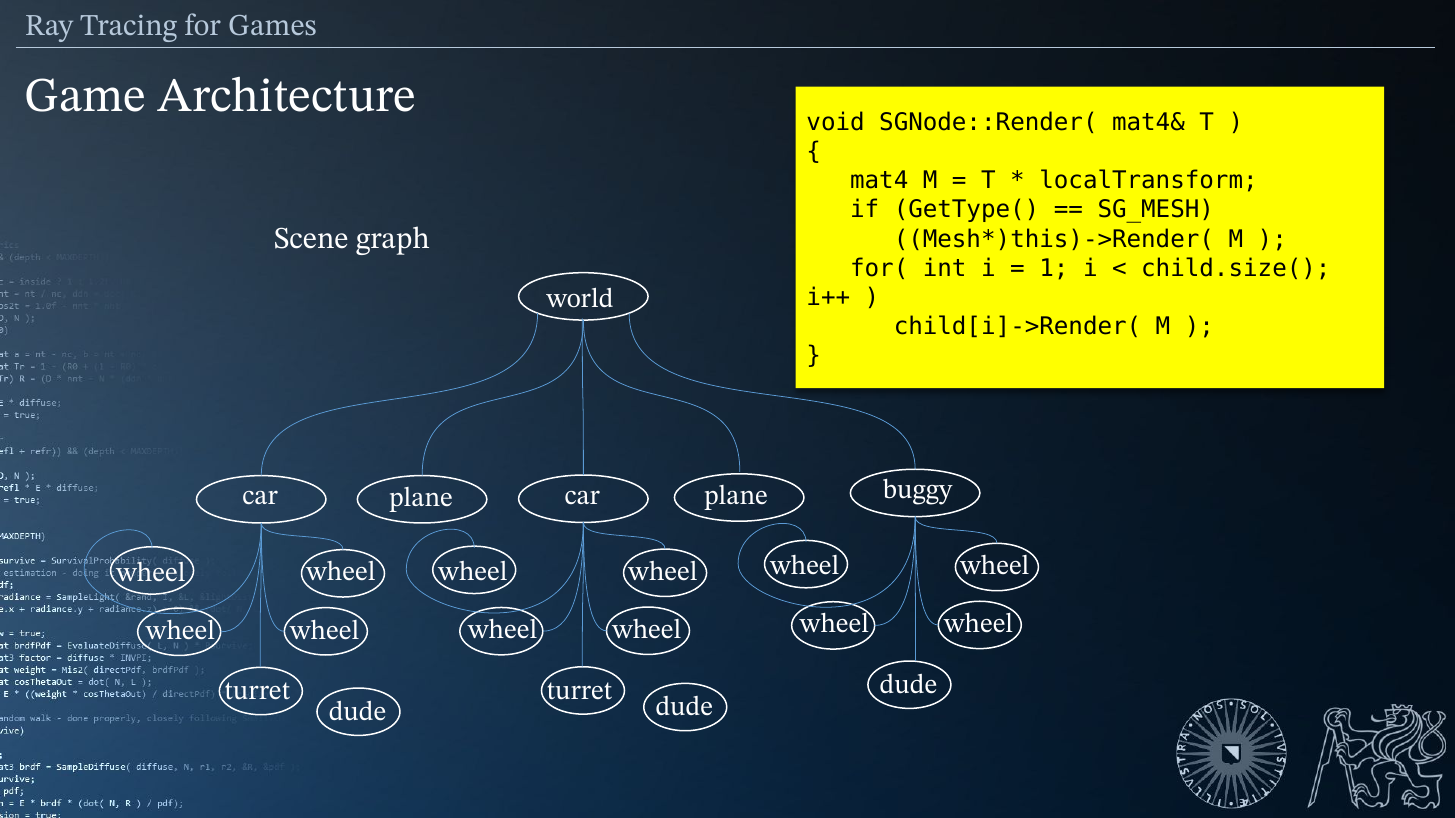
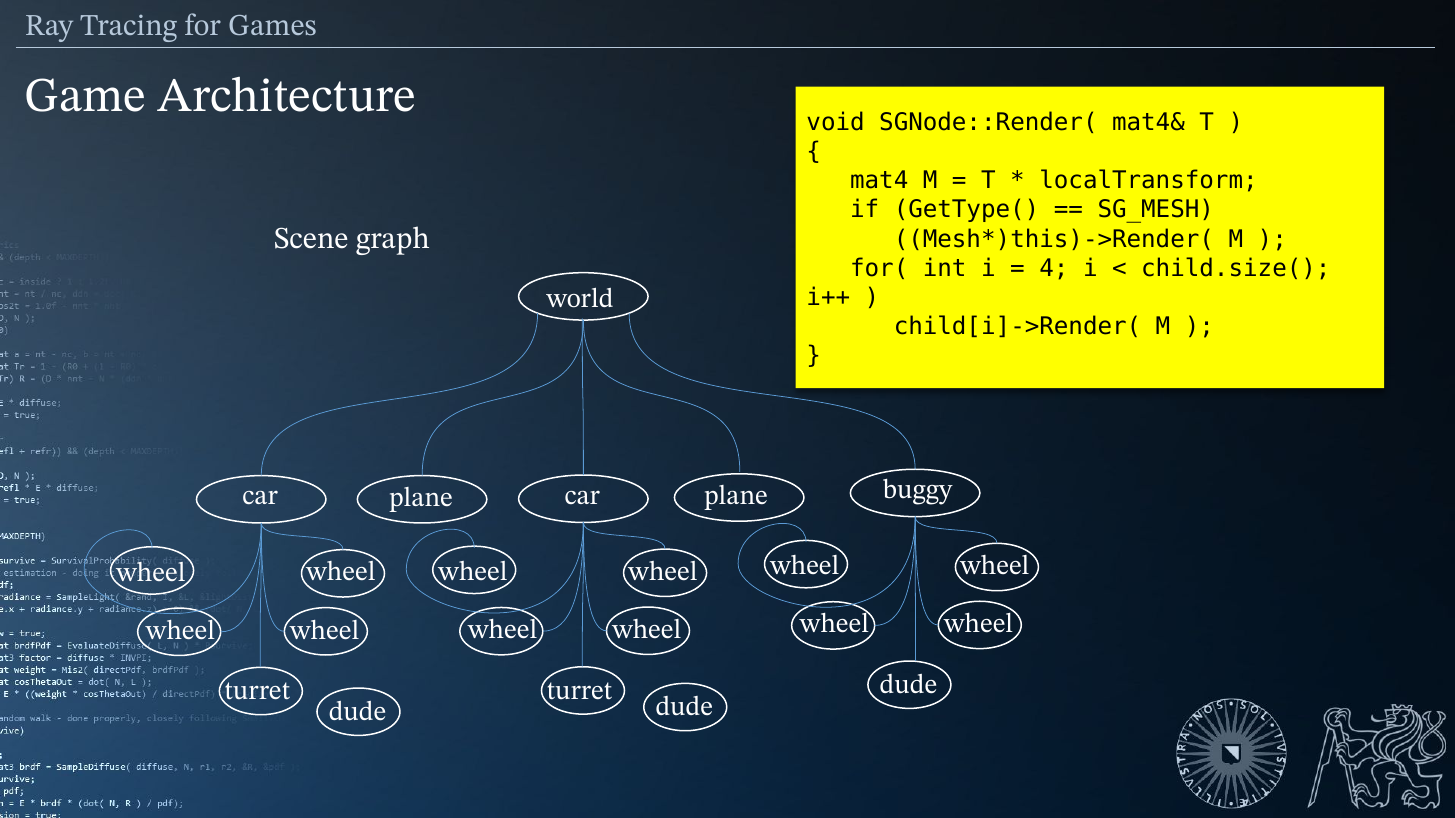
1 at (1054, 268): 1 -> 4
